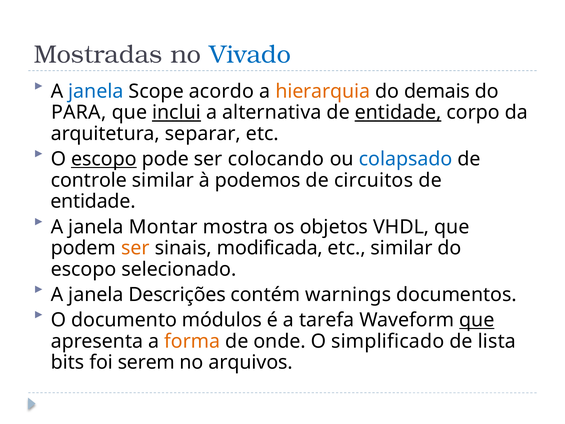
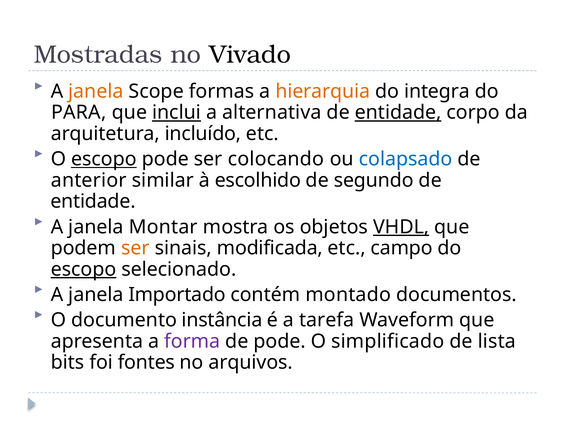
Vivado colour: blue -> black
janela at (96, 91) colour: blue -> orange
acordo: acordo -> formas
demais: demais -> integra
separar: separar -> incluído
controle: controle -> anterior
podemos: podemos -> escolhido
circuitos: circuitos -> segundo
VHDL underline: none -> present
etc similar: similar -> campo
escopo at (84, 269) underline: none -> present
Descrições: Descrições -> Importado
warnings: warnings -> montado
módulos: módulos -> instância
que at (477, 320) underline: present -> none
forma colour: orange -> purple
de onde: onde -> pode
serem: serem -> fontes
